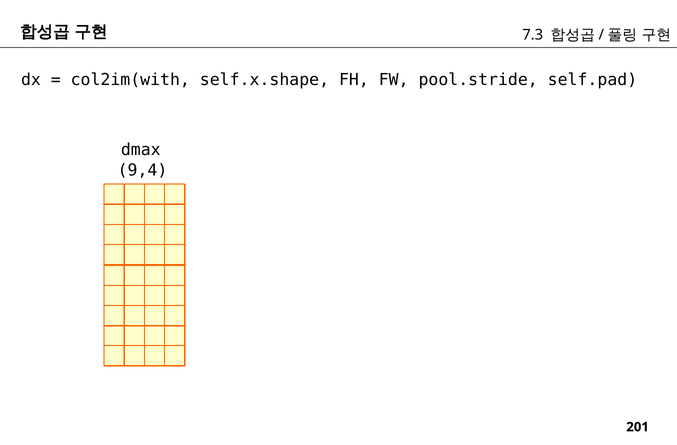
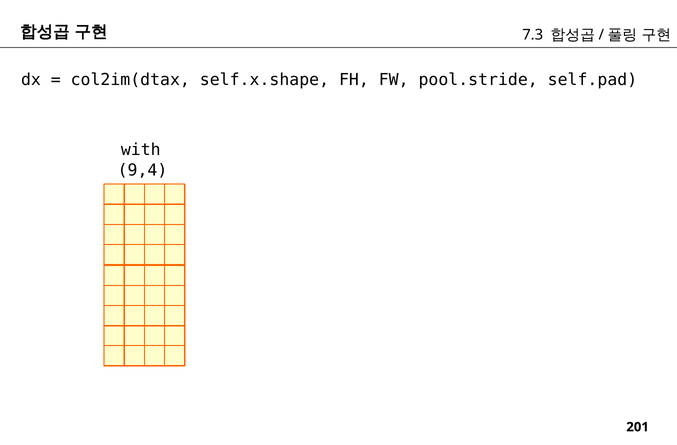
col2im(with: col2im(with -> col2im(dtax
dmax: dmax -> with
